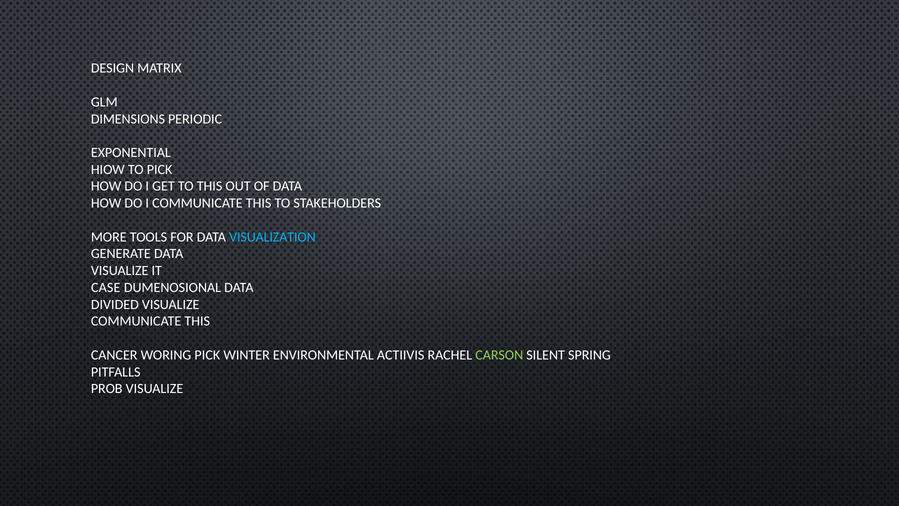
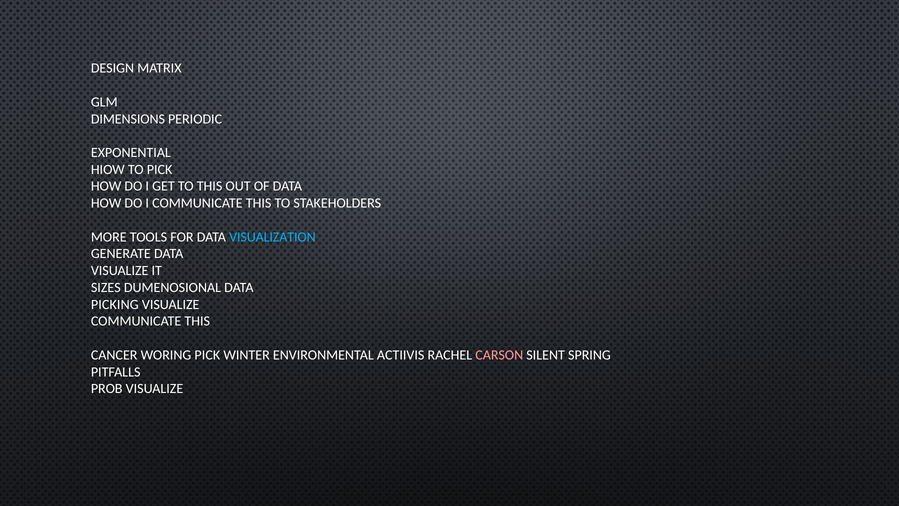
CASE: CASE -> SIZES
DIVIDED: DIVIDED -> PICKING
CARSON colour: light green -> pink
